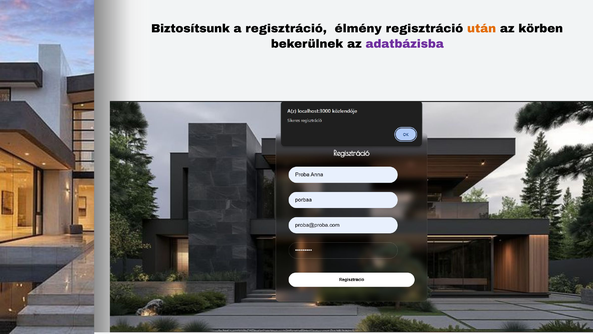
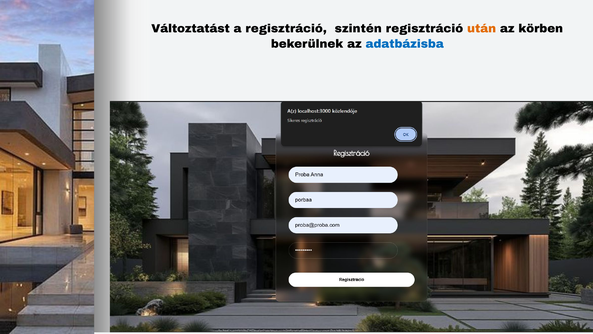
Biztosítsunk: Biztosítsunk -> Változtatást
élmény: élmény -> szintén
adatbázisba colour: purple -> blue
